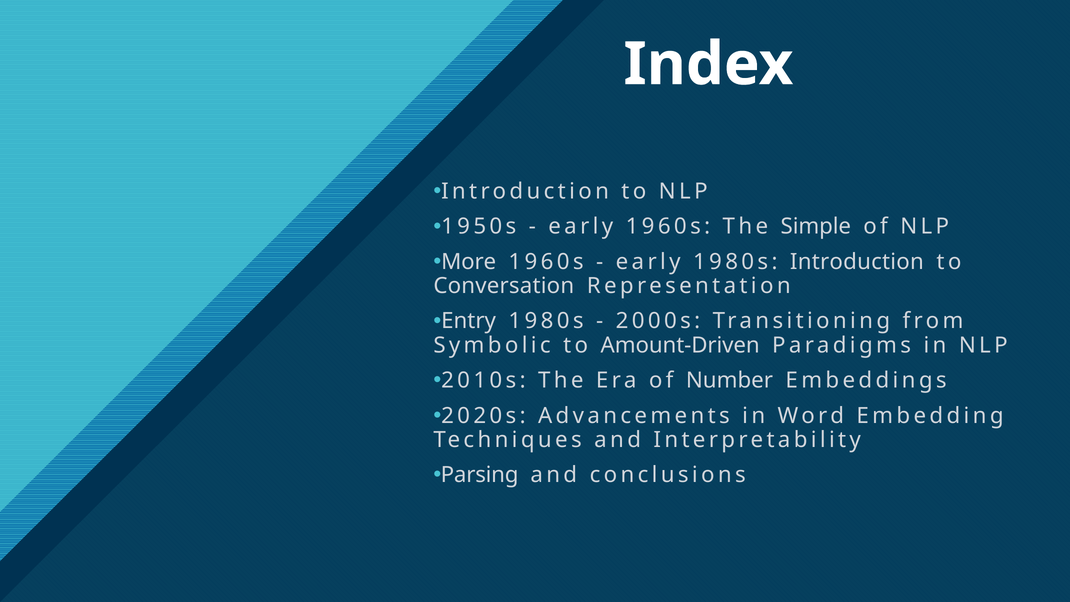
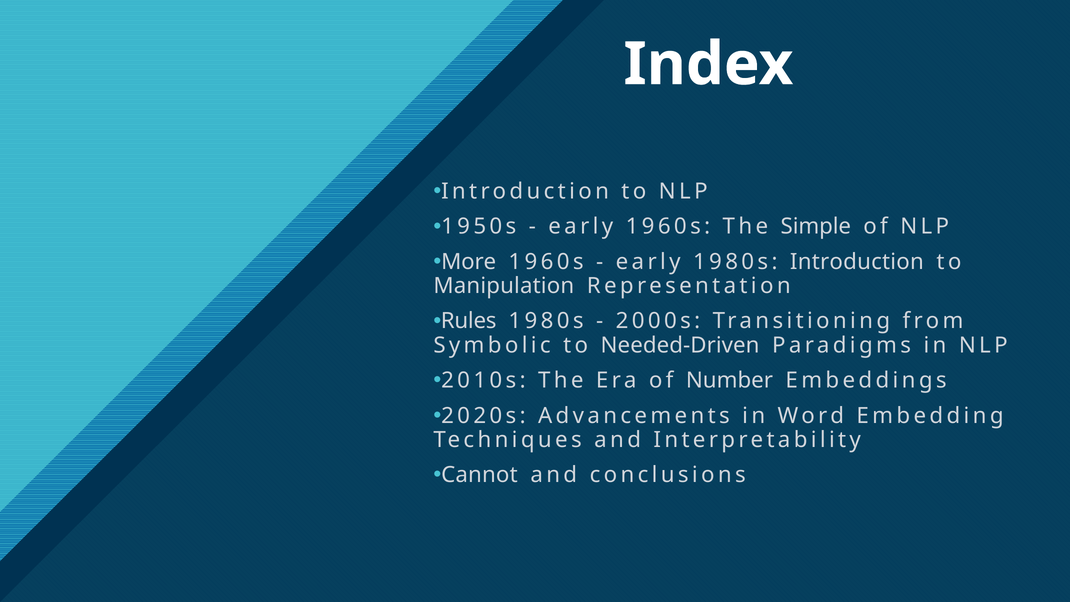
Conversation: Conversation -> Manipulation
Entry: Entry -> Rules
Amount-Driven: Amount-Driven -> Needed-Driven
Parsing: Parsing -> Cannot
